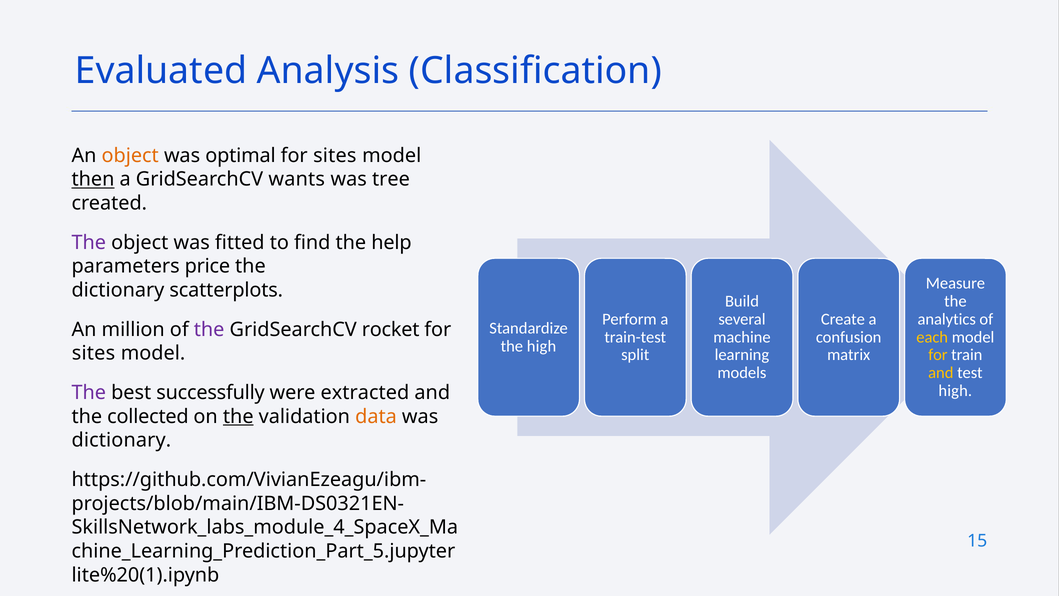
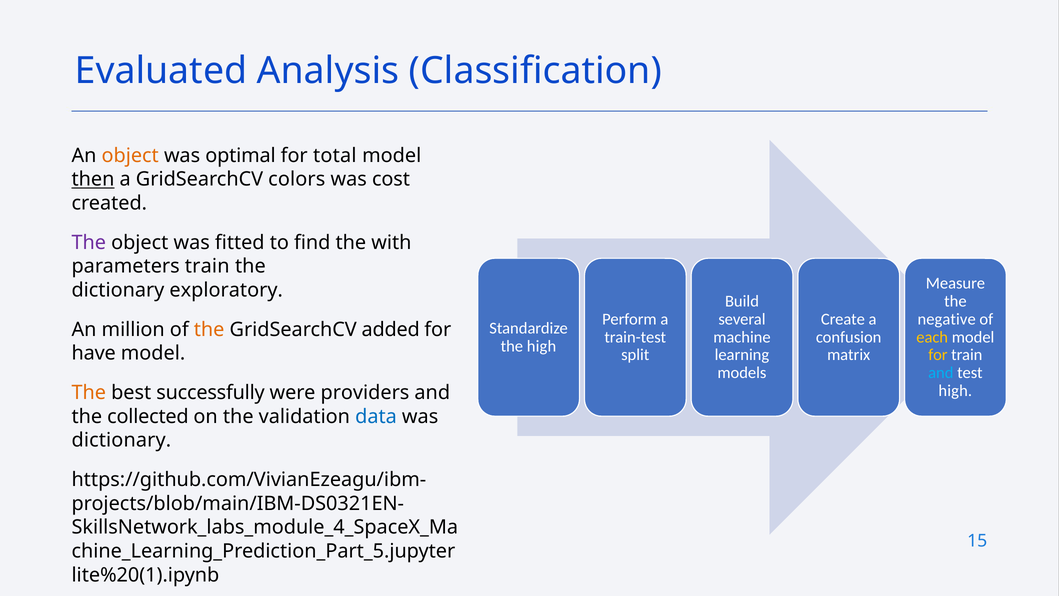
sites at (335, 155): sites -> total
wants: wants -> colors
tree: tree -> cost
help: help -> with
parameters price: price -> train
scatterplots: scatterplots -> exploratory
analytics: analytics -> negative
the at (209, 329) colour: purple -> orange
rocket: rocket -> added
sites at (93, 353): sites -> have
and at (941, 373) colour: yellow -> light blue
The at (89, 392) colour: purple -> orange
extracted: extracted -> providers
the at (238, 416) underline: present -> none
data colour: orange -> blue
